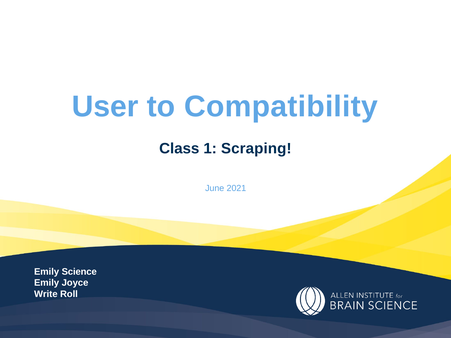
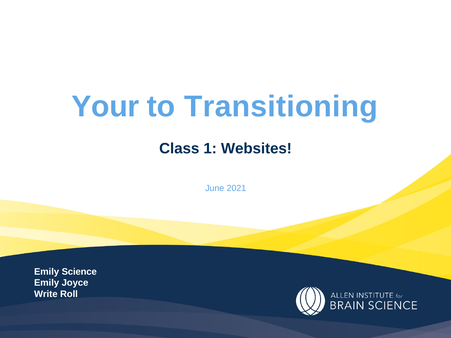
User: User -> Your
Compatibility: Compatibility -> Transitioning
Scraping: Scraping -> Websites
